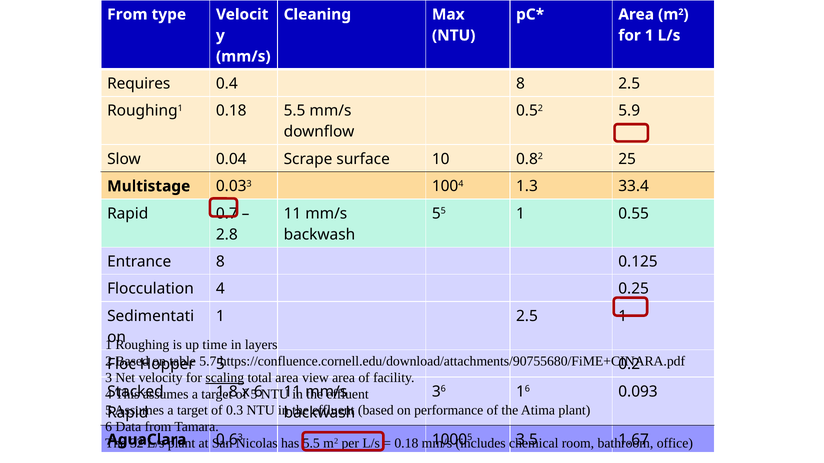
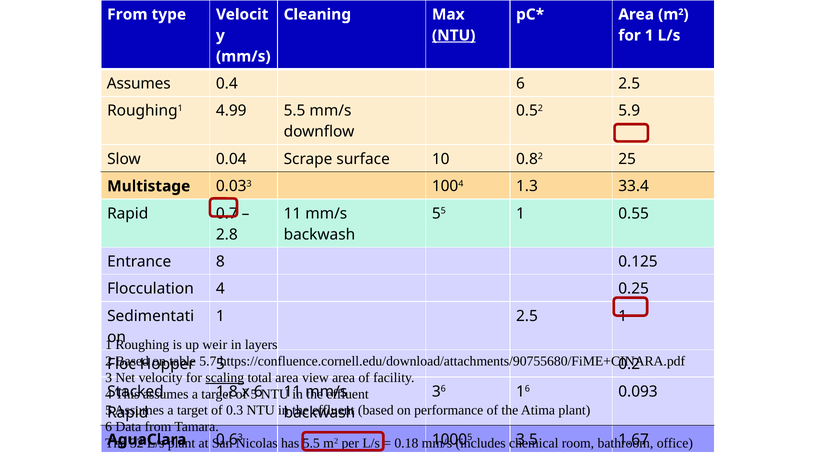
NTU at (454, 35) underline: none -> present
Requires at (139, 84): Requires -> Assumes
0.4 8: 8 -> 6
Roughing1 0.18: 0.18 -> 4.99
time: time -> weir
